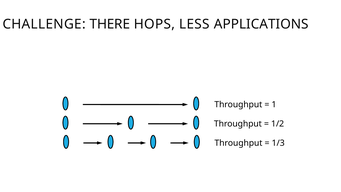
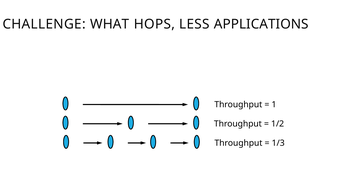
THERE: THERE -> WHAT
